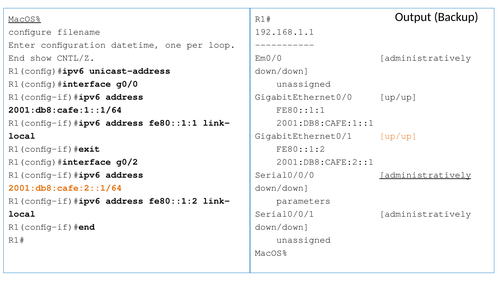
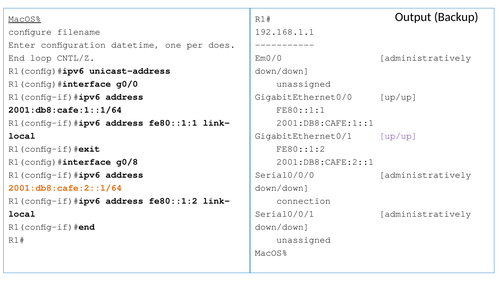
loop: loop -> does
show: show -> loop
up/up at (398, 136) colour: orange -> purple
g0/2: g0/2 -> g0/8
administratively at (425, 175) underline: present -> none
parameters: parameters -> connection
